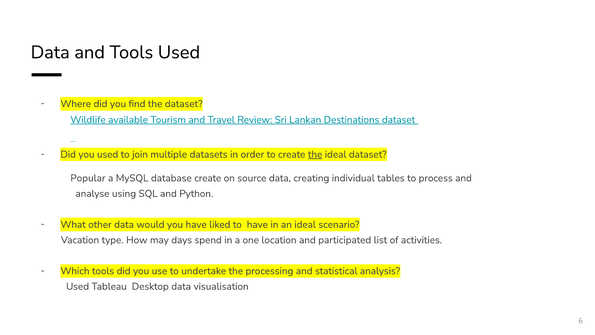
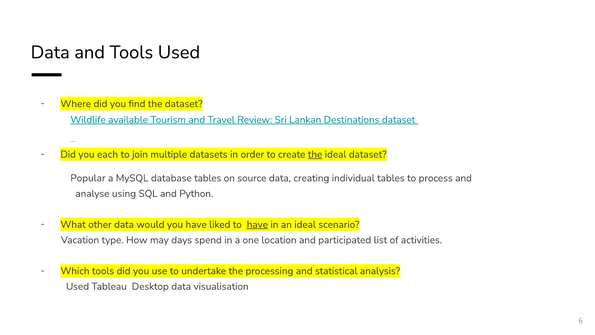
you used: used -> each
database create: create -> tables
have at (257, 224) underline: none -> present
